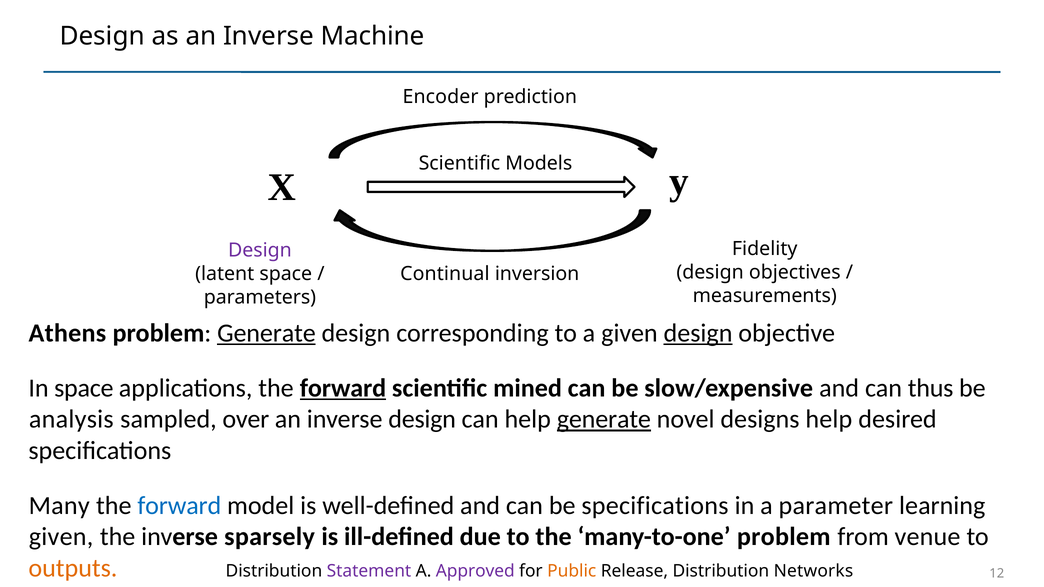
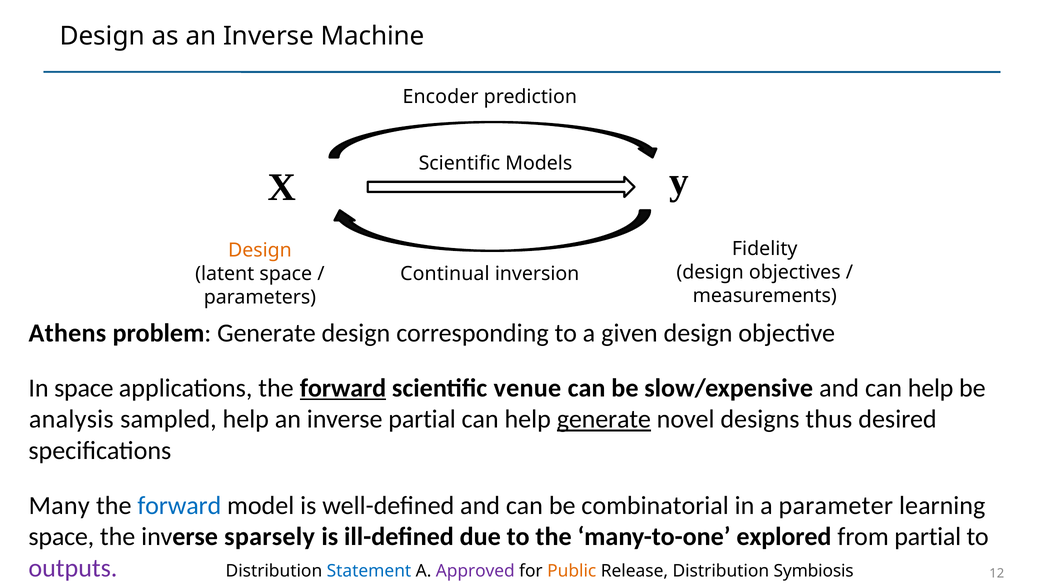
Design at (260, 250) colour: purple -> orange
Generate at (266, 333) underline: present -> none
design at (698, 333) underline: present -> none
mined: mined -> venue
and can thus: thus -> help
sampled over: over -> help
inverse design: design -> partial
designs help: help -> thus
be specifications: specifications -> combinatorial
given at (61, 537): given -> space
many-to-one problem: problem -> explored
from venue: venue -> partial
outputs colour: orange -> purple
Statement colour: purple -> blue
Networks: Networks -> Symbiosis
